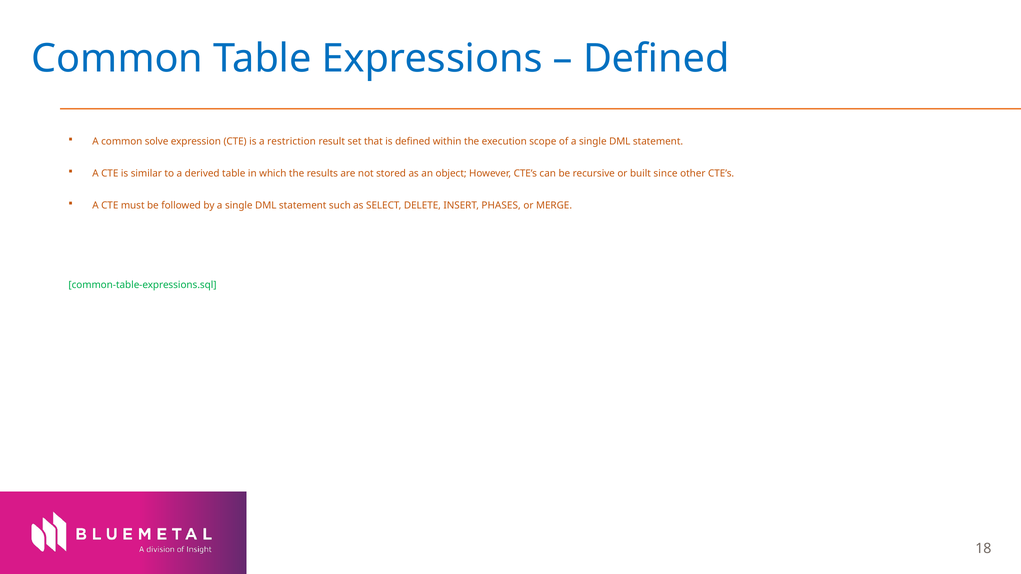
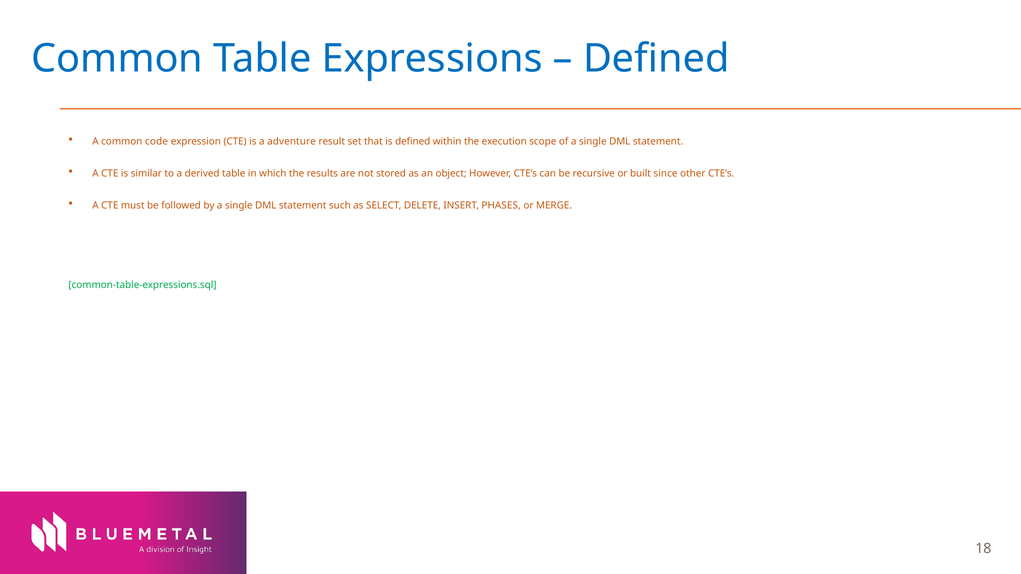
solve: solve -> code
restriction: restriction -> adventure
